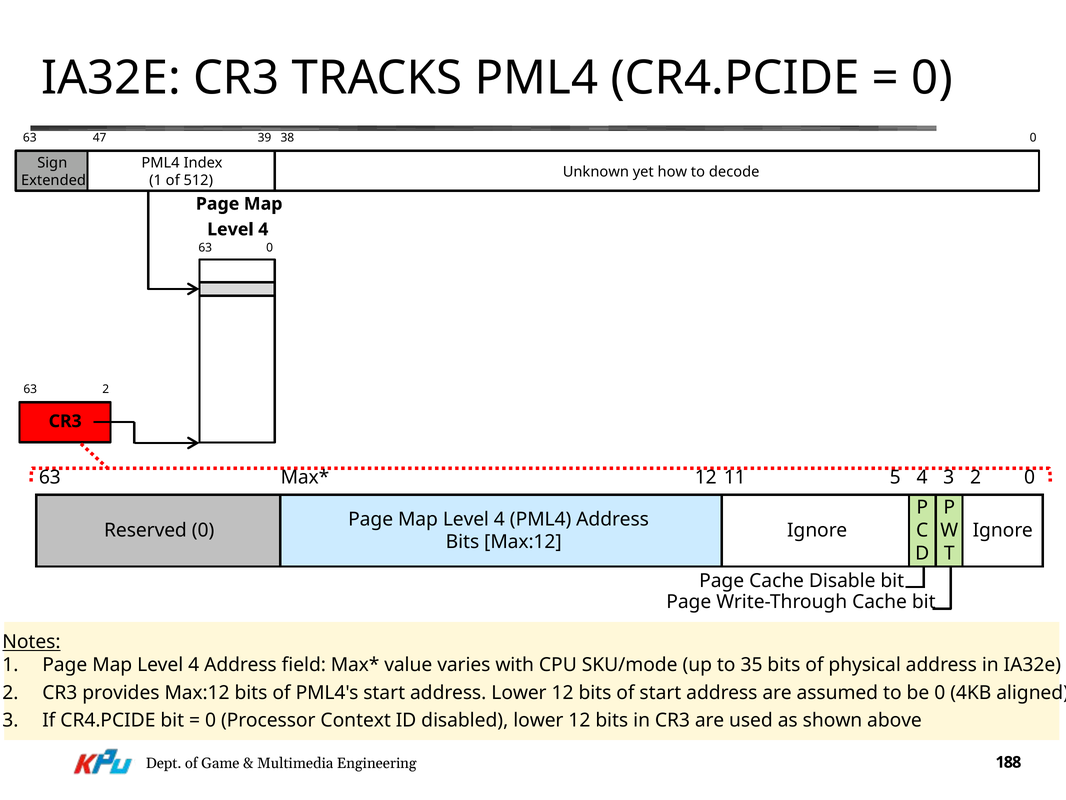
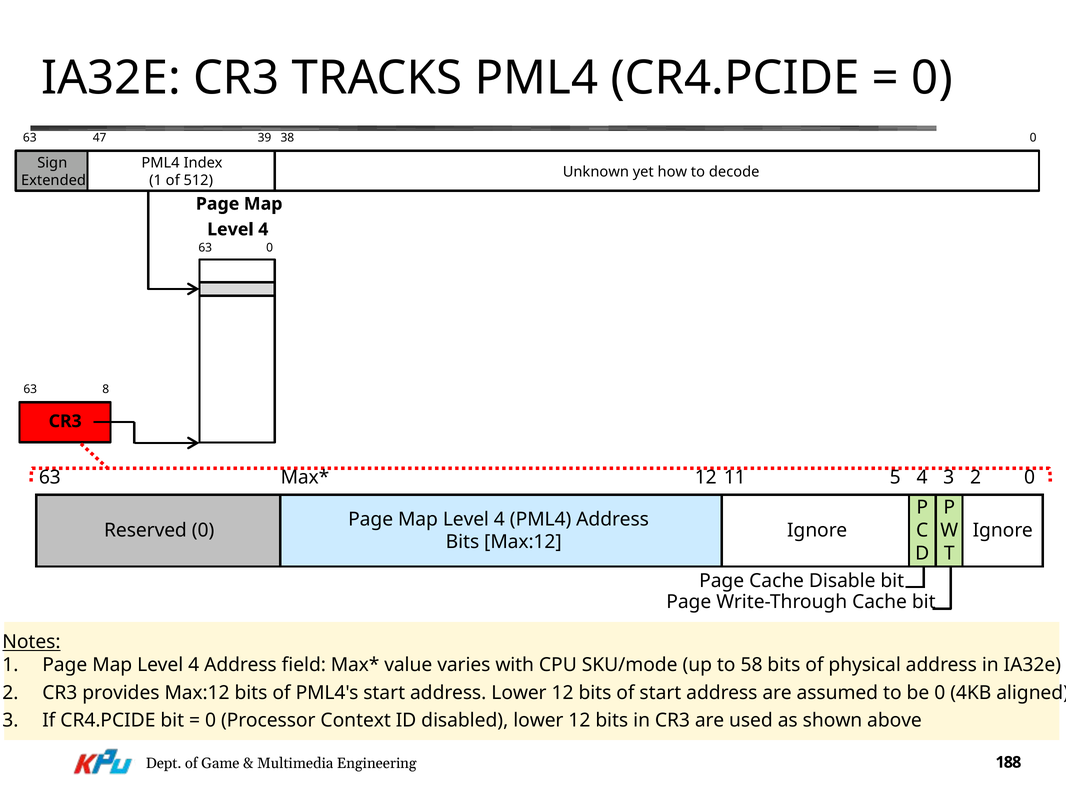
63 2: 2 -> 8
35: 35 -> 58
